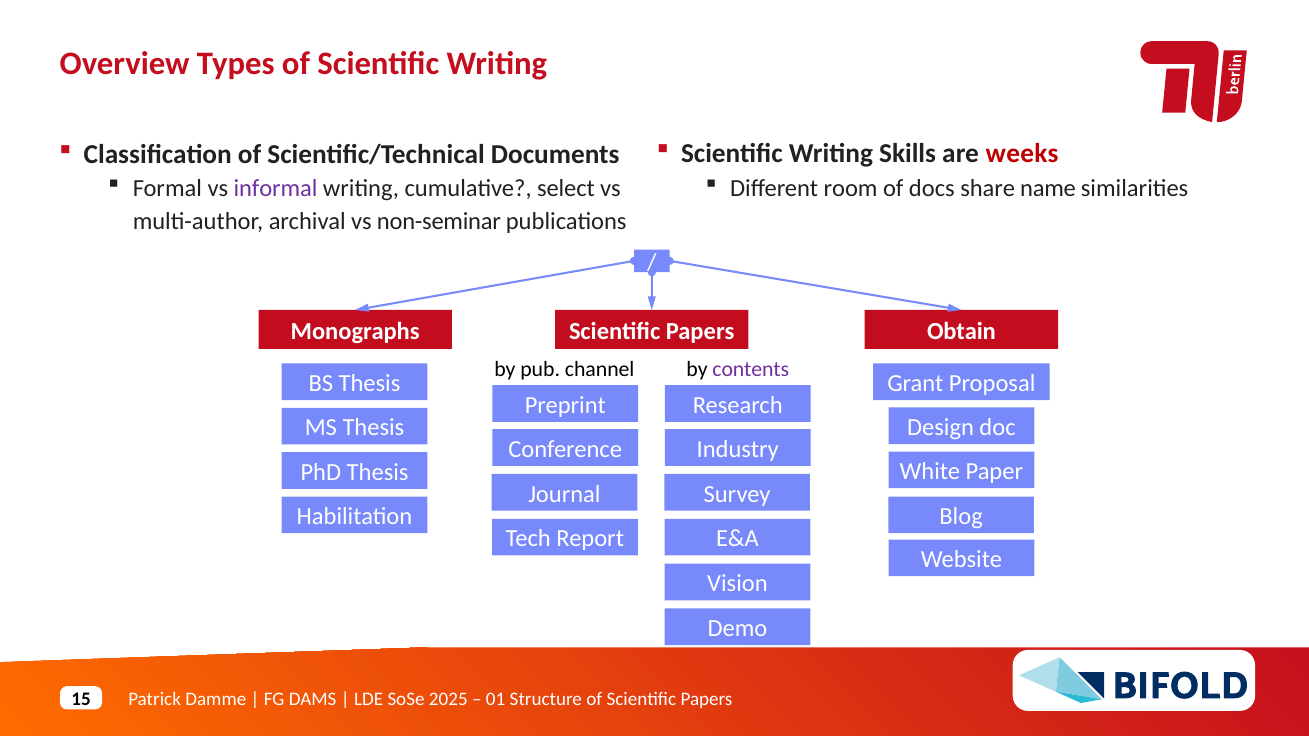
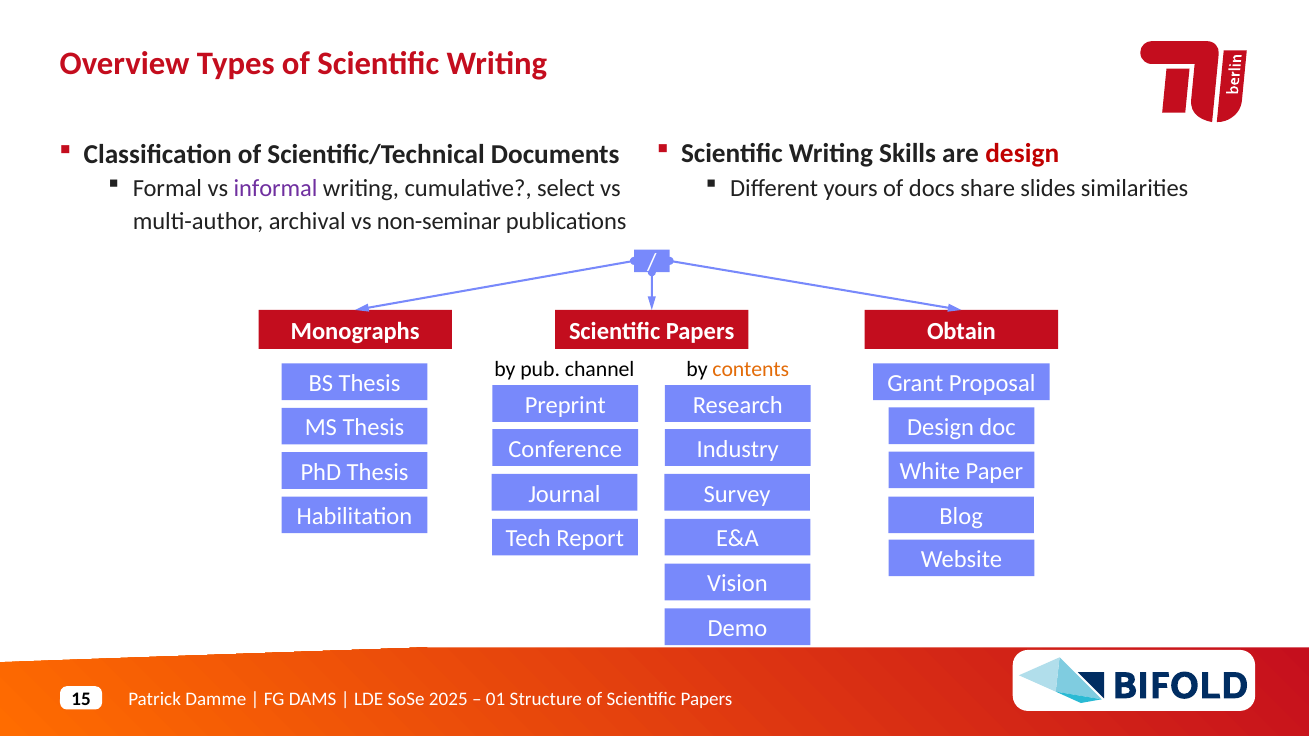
are weeks: weeks -> design
room: room -> yours
name: name -> slides
contents colour: purple -> orange
